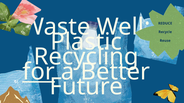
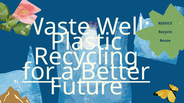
Better underline: none -> present
